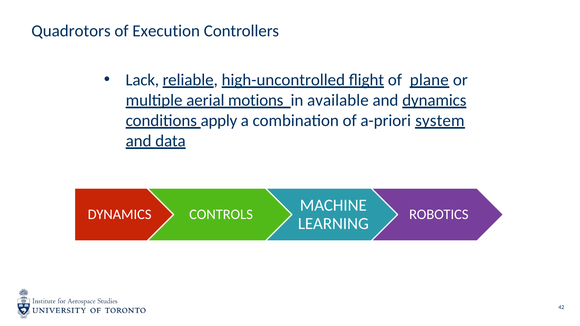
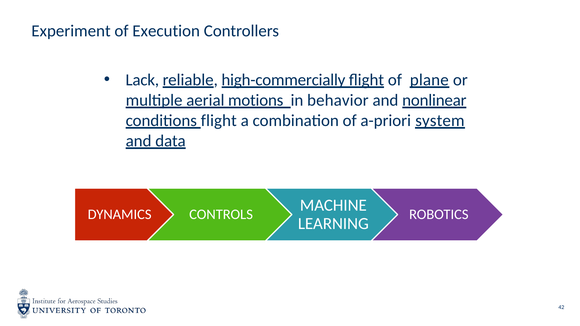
Quadrotors: Quadrotors -> Experiment
high-uncontrolled: high-uncontrolled -> high-commercially
available: available -> behavior
and dynamics: dynamics -> nonlinear
conditions apply: apply -> flight
